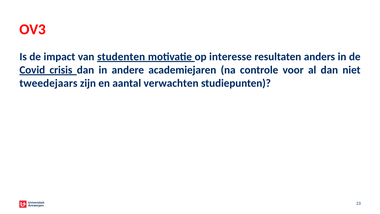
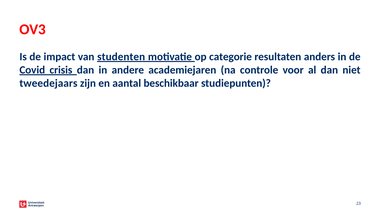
interesse: interesse -> categorie
verwachten: verwachten -> beschikbaar
